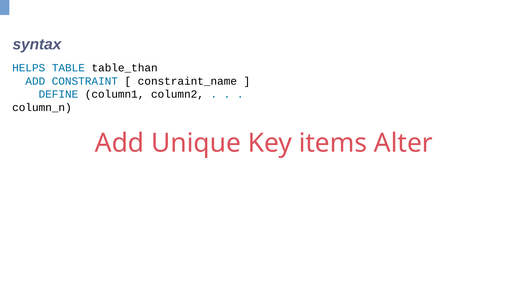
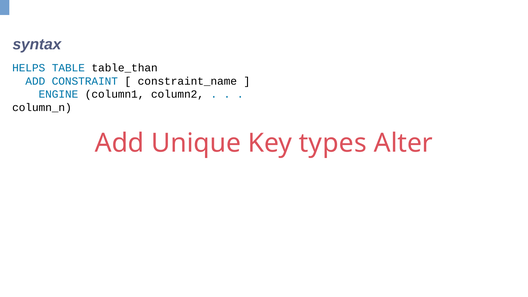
DEFINE: DEFINE -> ENGINE
items: items -> types
